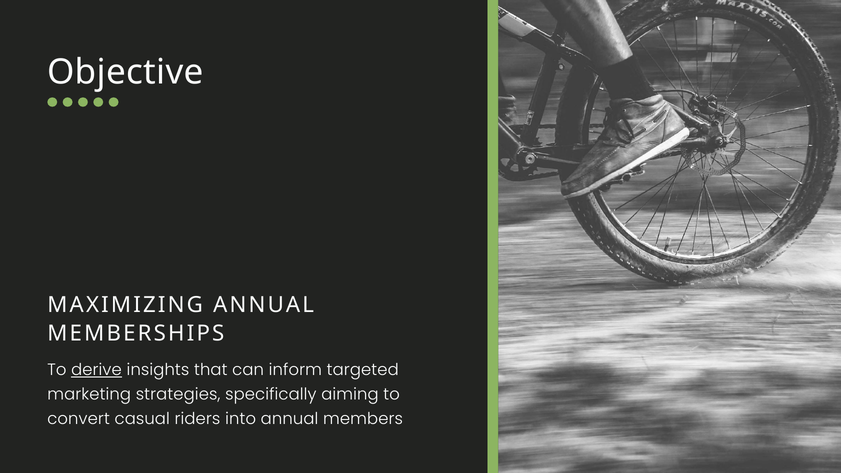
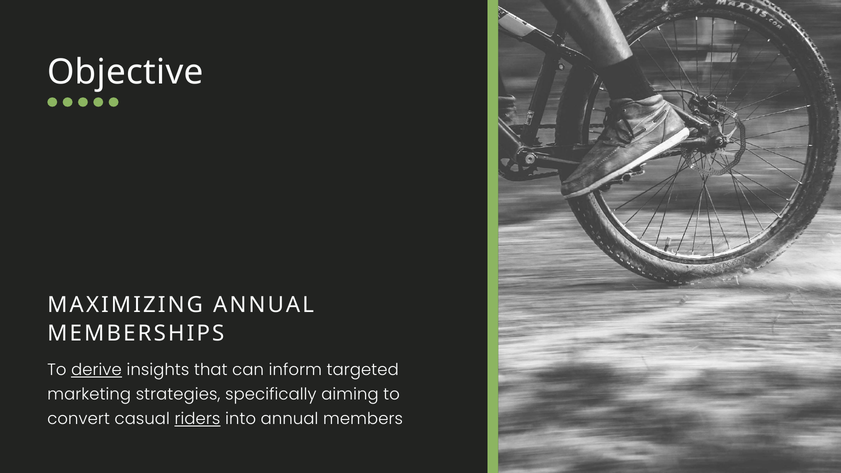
riders underline: none -> present
